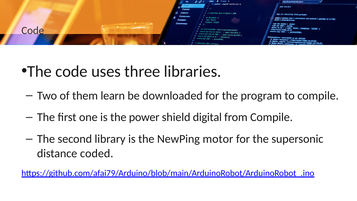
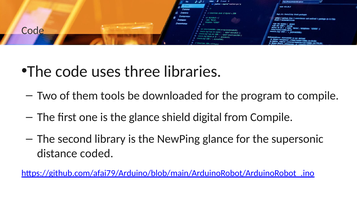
learn: learn -> tools
the power: power -> glance
NewPing motor: motor -> glance
